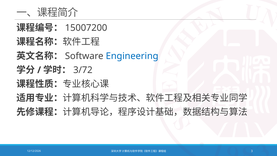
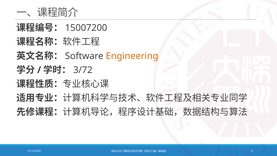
Engineering colour: blue -> orange
